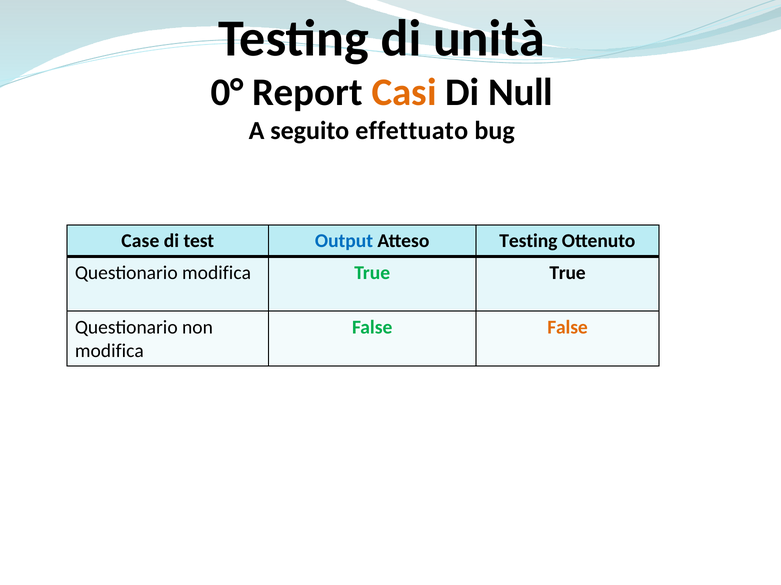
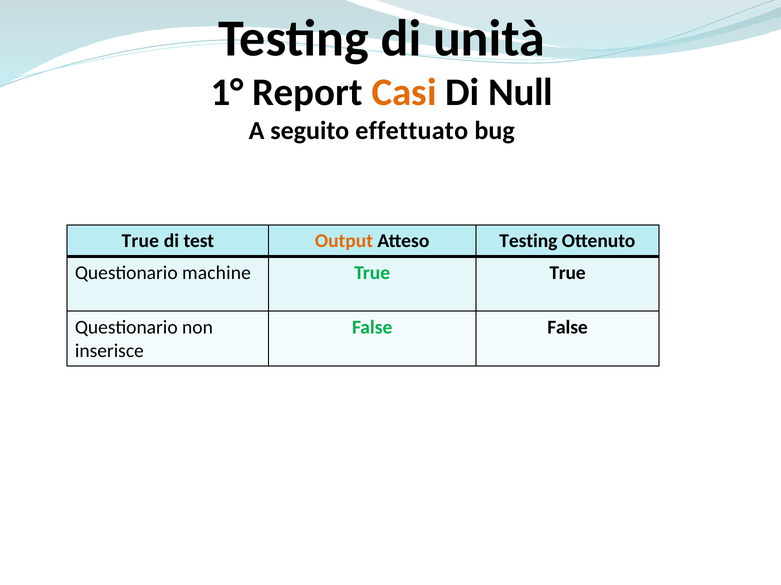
0°: 0° -> 1°
Case at (140, 241): Case -> True
Output colour: blue -> orange
Questionario modifica: modifica -> machine
False at (567, 328) colour: orange -> black
modifica at (109, 351): modifica -> inserisce
